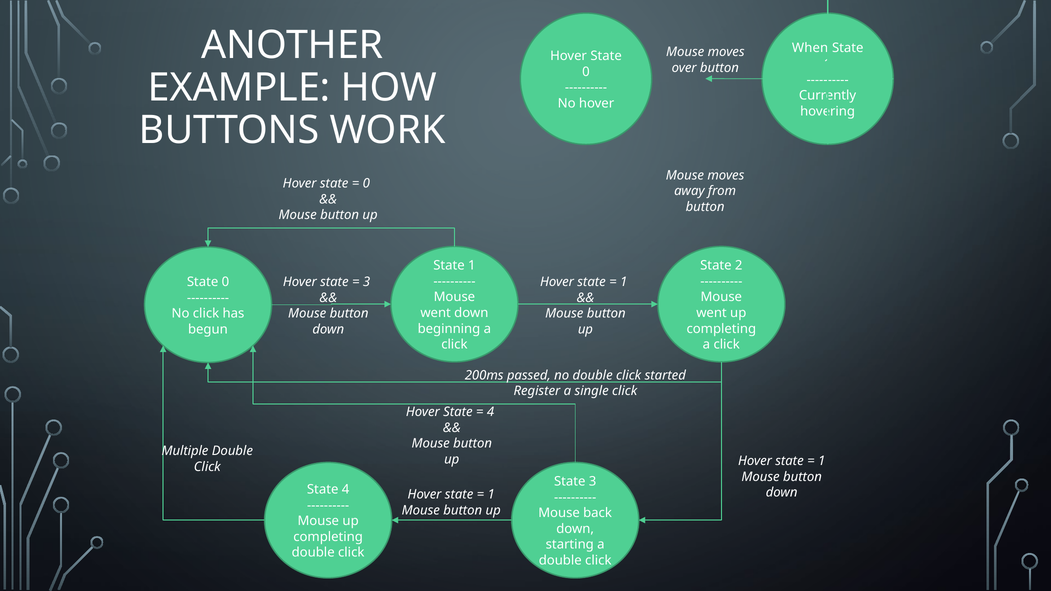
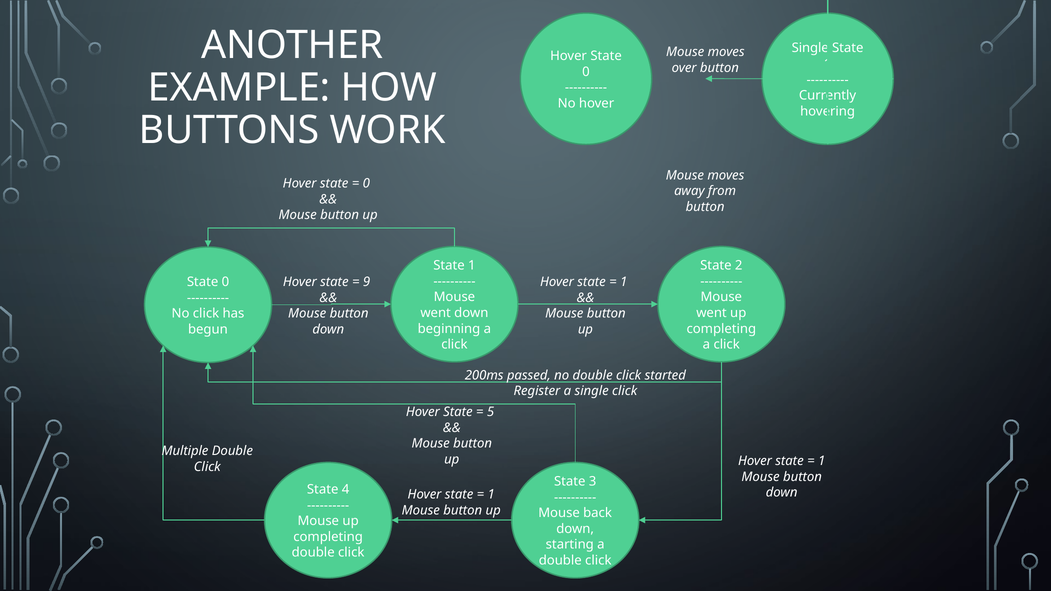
When at (810, 48): When -> Single
3 at (367, 282): 3 -> 9
4 at (490, 412): 4 -> 5
